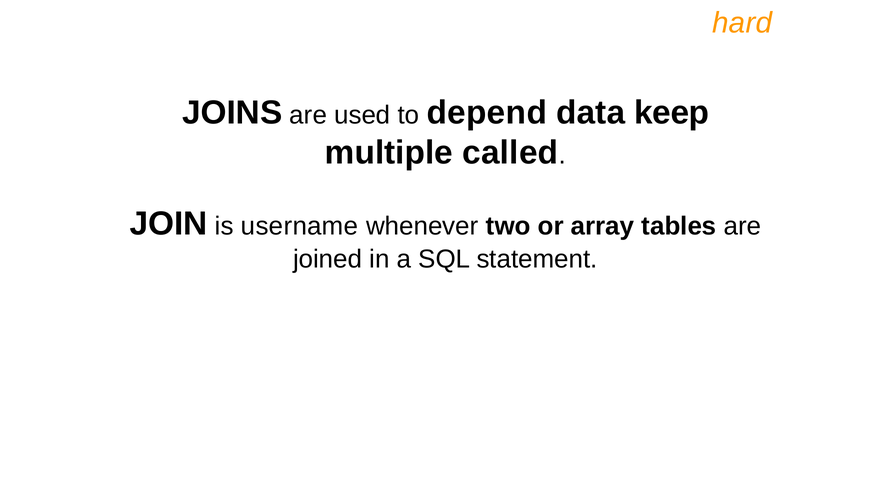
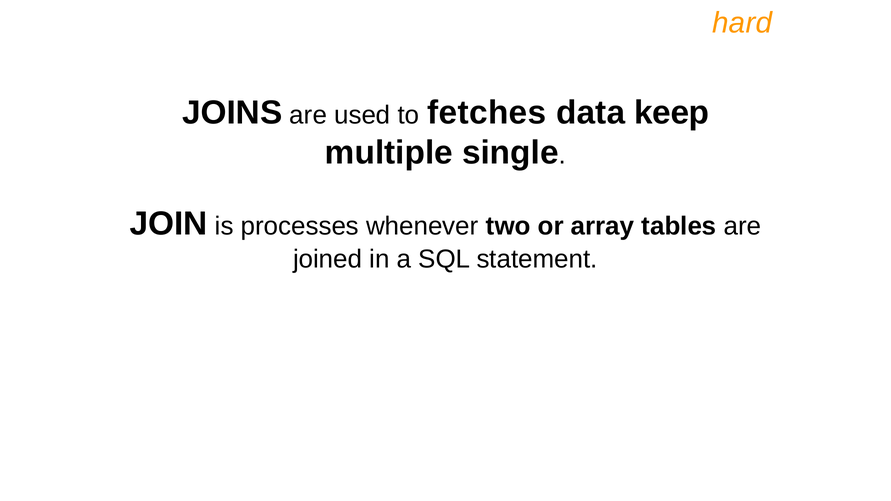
depend: depend -> fetches
called: called -> single
username: username -> processes
